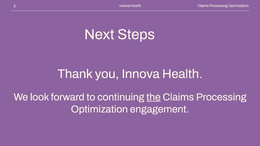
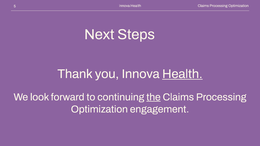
Health at (182, 74) underline: none -> present
